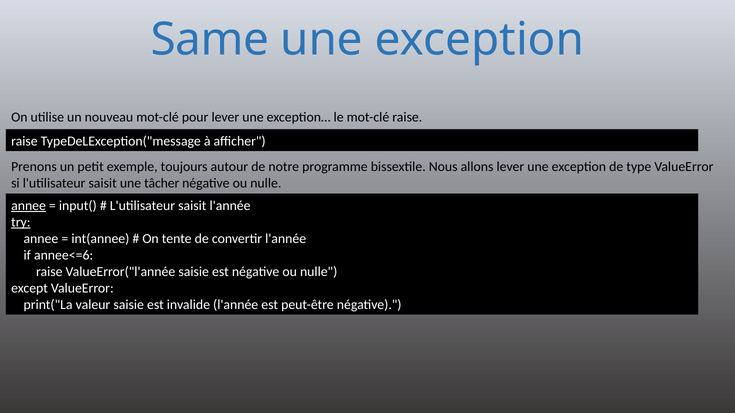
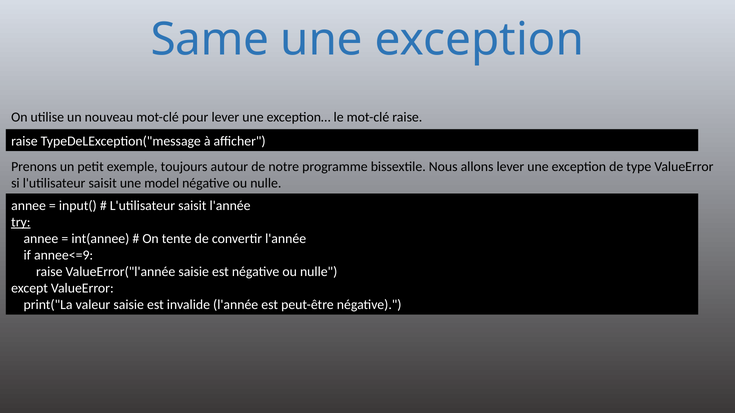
tâcher: tâcher -> model
annee at (29, 206) underline: present -> none
annee<=6: annee<=6 -> annee<=9
